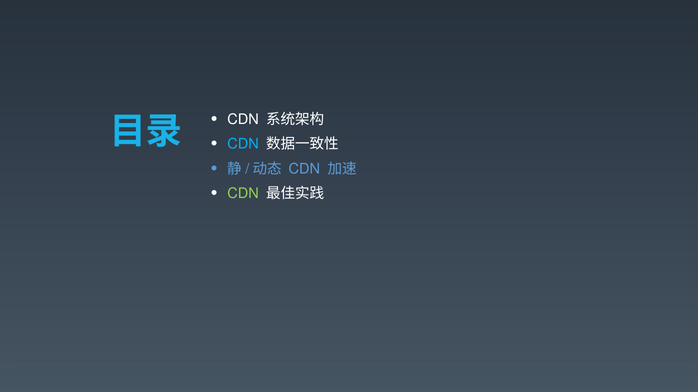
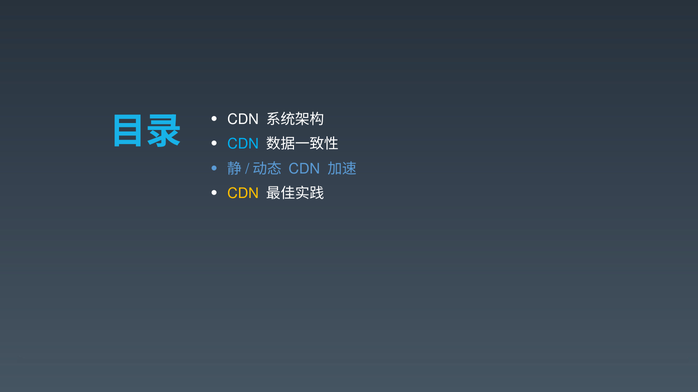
CDN at (243, 194) colour: light green -> yellow
